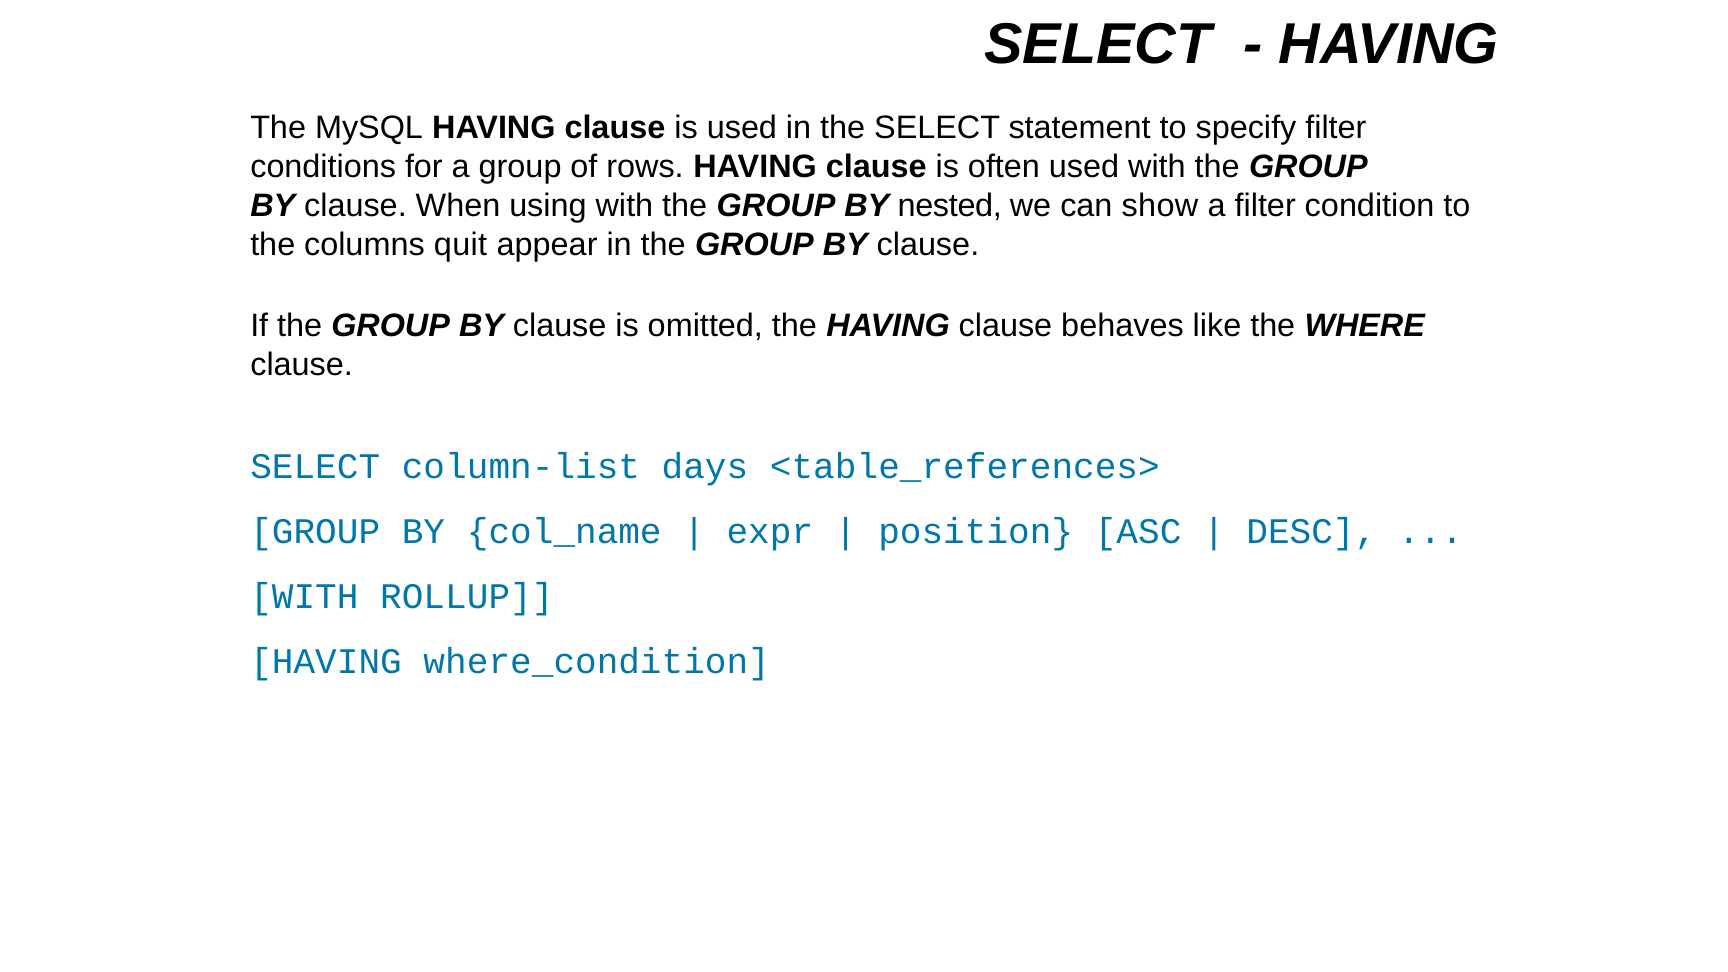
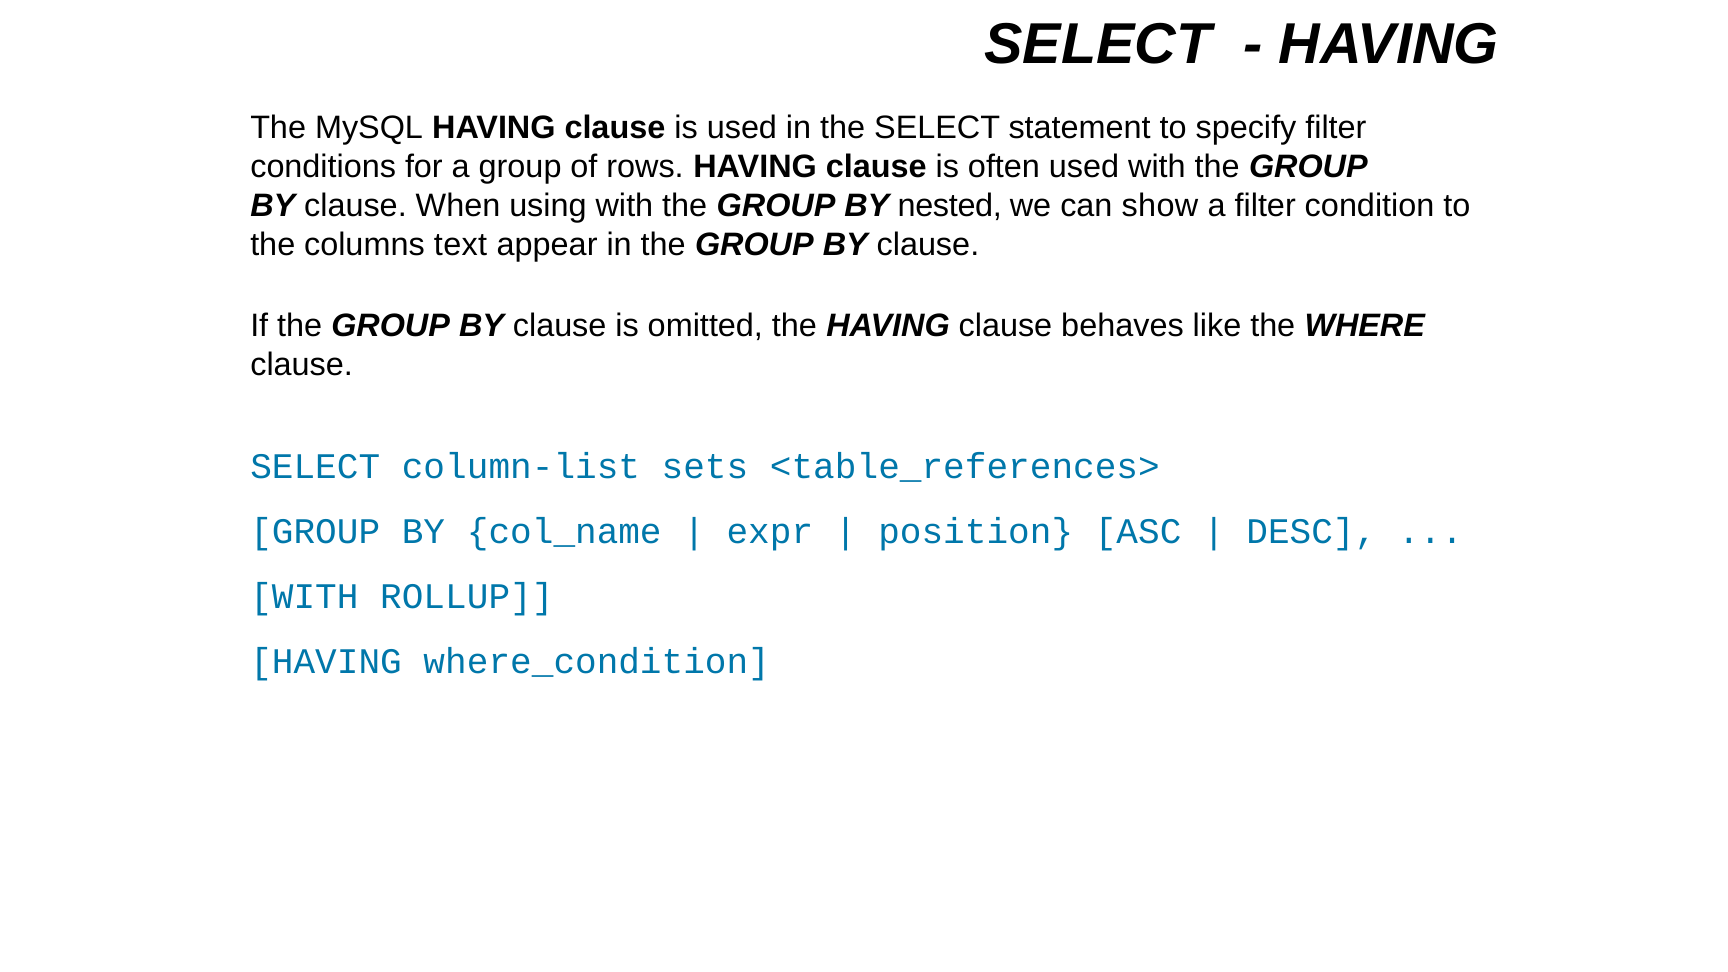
quit: quit -> text
days: days -> sets
